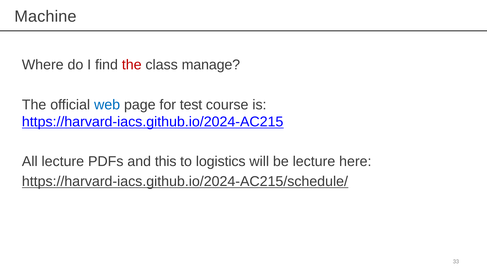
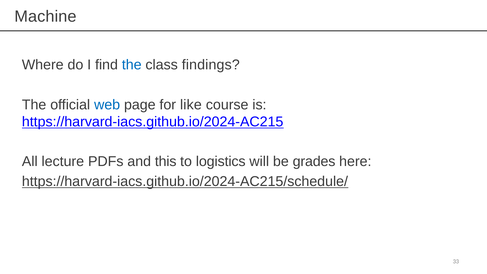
the at (132, 65) colour: red -> blue
manage: manage -> findings
test: test -> like
be lecture: lecture -> grades
